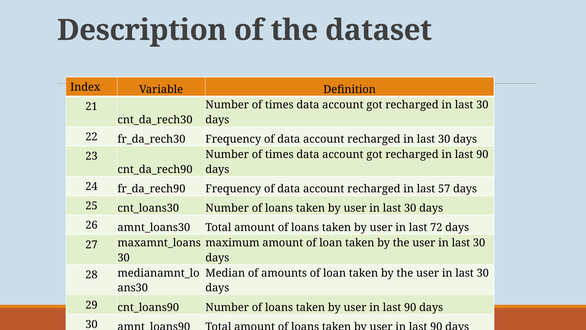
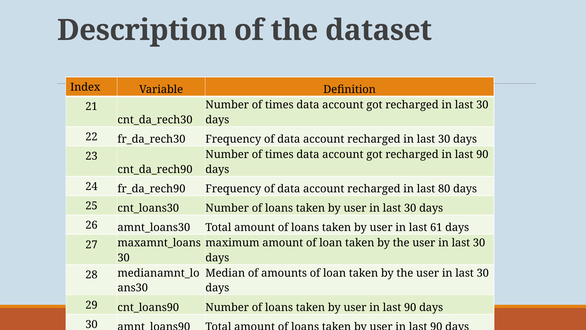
57: 57 -> 80
72: 72 -> 61
